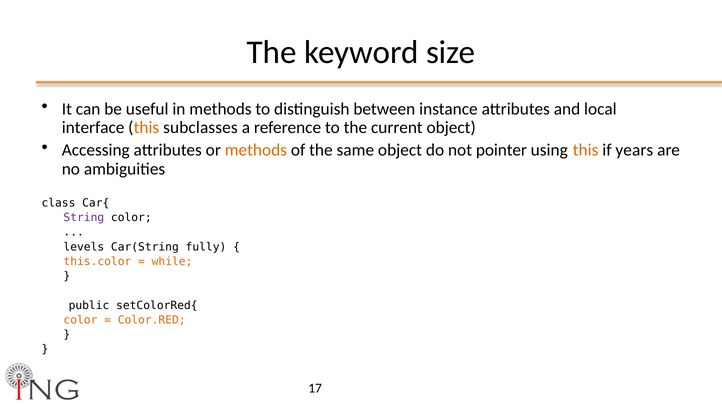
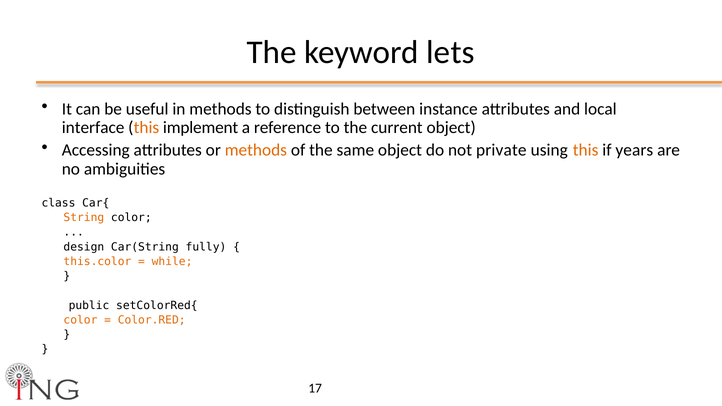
size: size -> lets
subclasses: subclasses -> implement
pointer: pointer -> private
String colour: purple -> orange
levels: levels -> design
